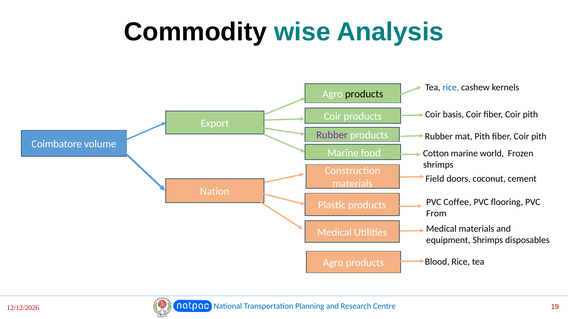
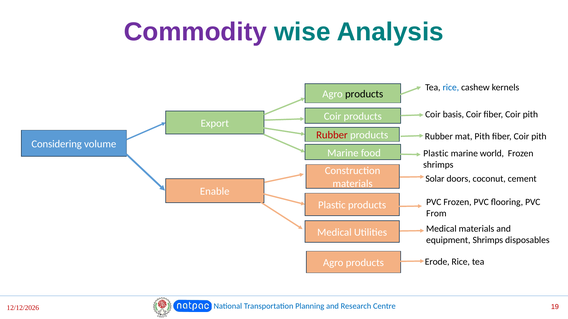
Commodity colour: black -> purple
Rubber at (332, 135) colour: purple -> red
Coimbatore: Coimbatore -> Considering
Cotton at (436, 154): Cotton -> Plastic
Field: Field -> Solar
Nation: Nation -> Enable
PVC Coffee: Coffee -> Frozen
Blood: Blood -> Erode
